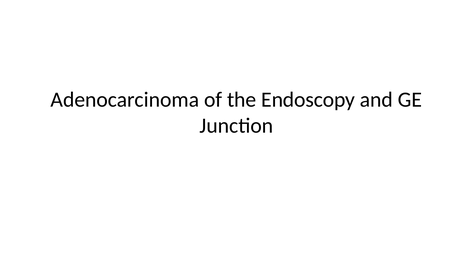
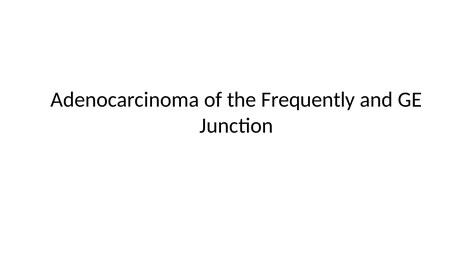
Endoscopy: Endoscopy -> Frequently
